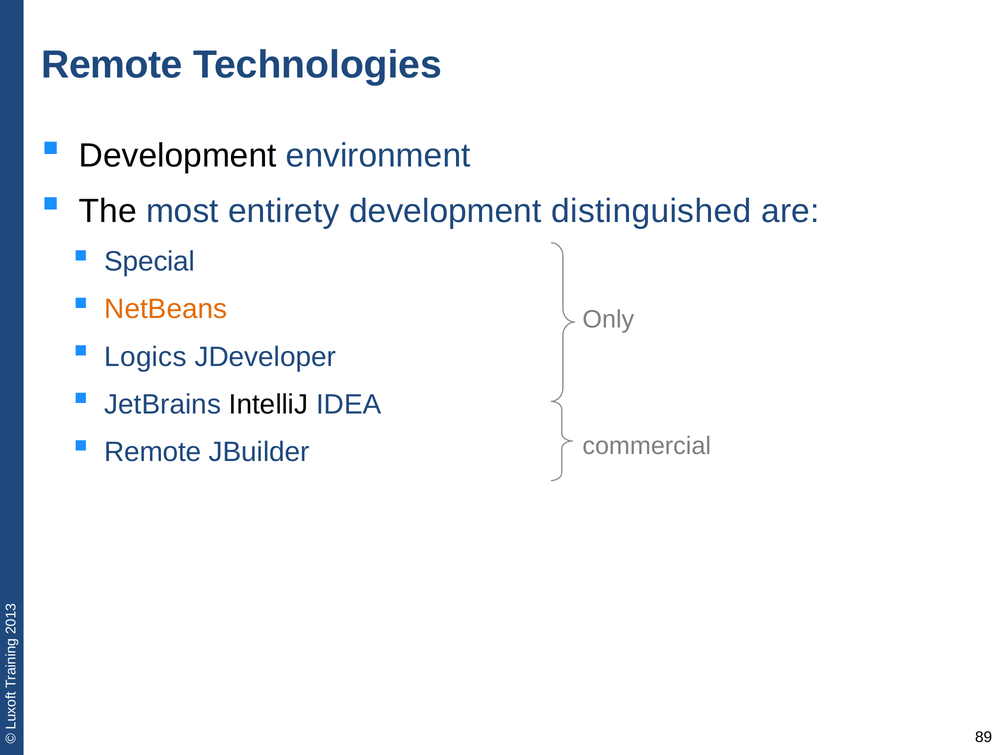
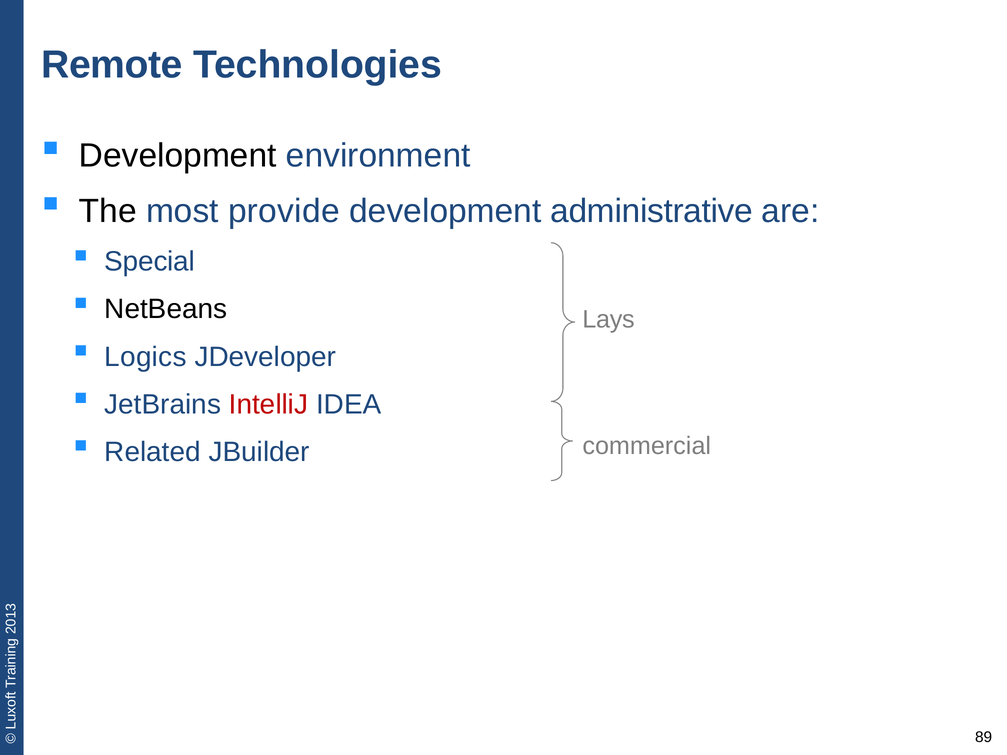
entirety: entirety -> provide
distinguished: distinguished -> administrative
NetBeans colour: orange -> black
Only: Only -> Lays
IntelliJ colour: black -> red
Remote at (153, 452): Remote -> Related
